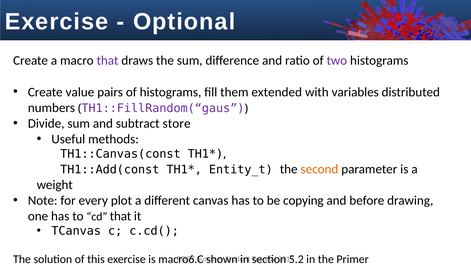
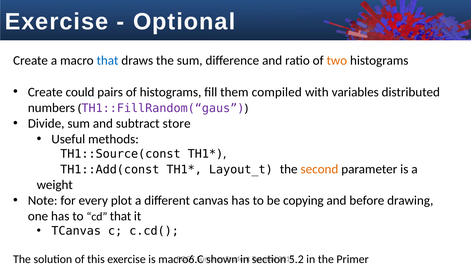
that at (108, 61) colour: purple -> blue
two colour: purple -> orange
value: value -> could
extended: extended -> compiled
TH1::Canvas(const: TH1::Canvas(const -> TH1::Source(const
Entity_t: Entity_t -> Layout_t
